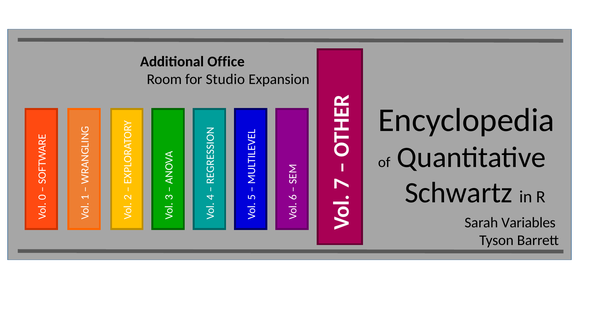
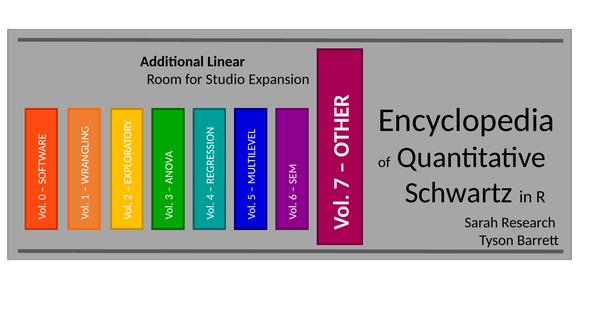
Office: Office -> Linear
Variables: Variables -> Research
